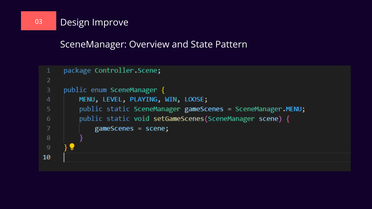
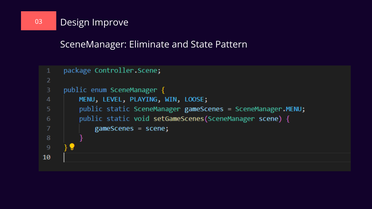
Overview: Overview -> Eliminate
